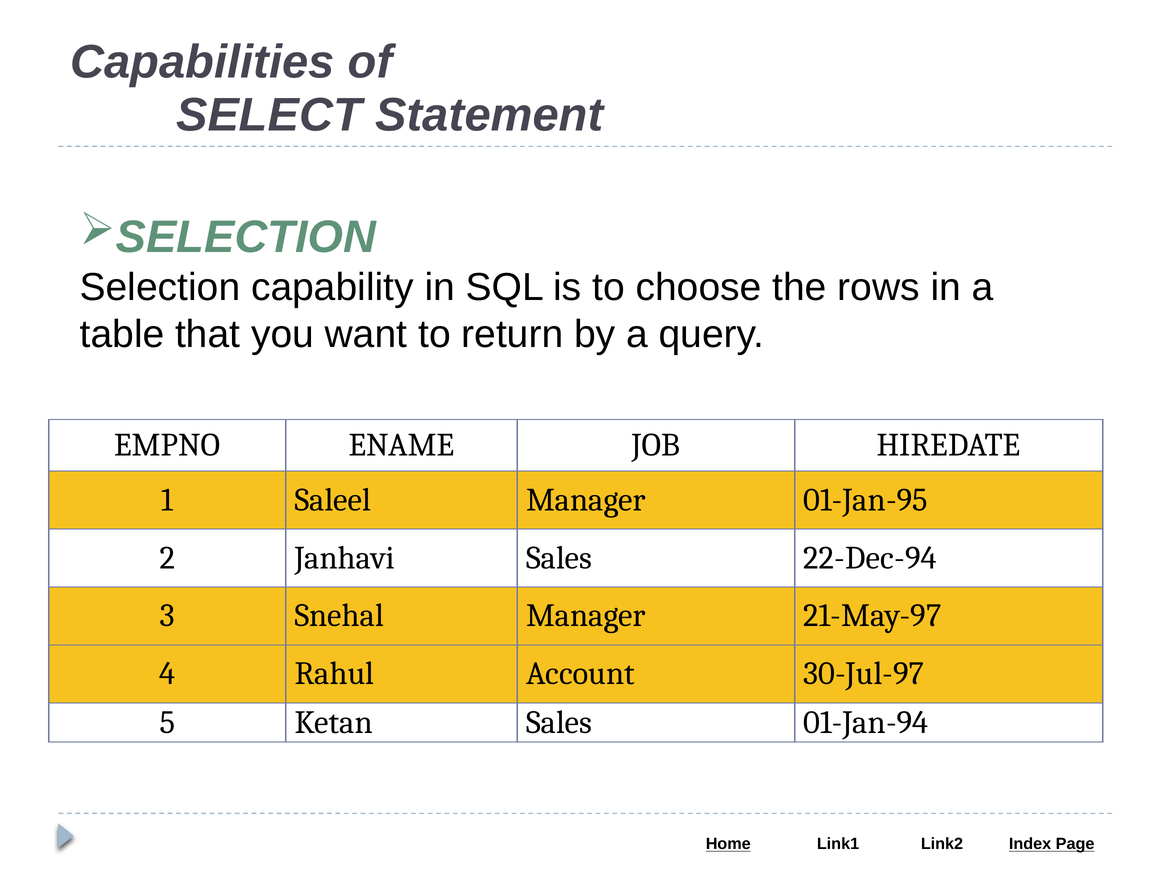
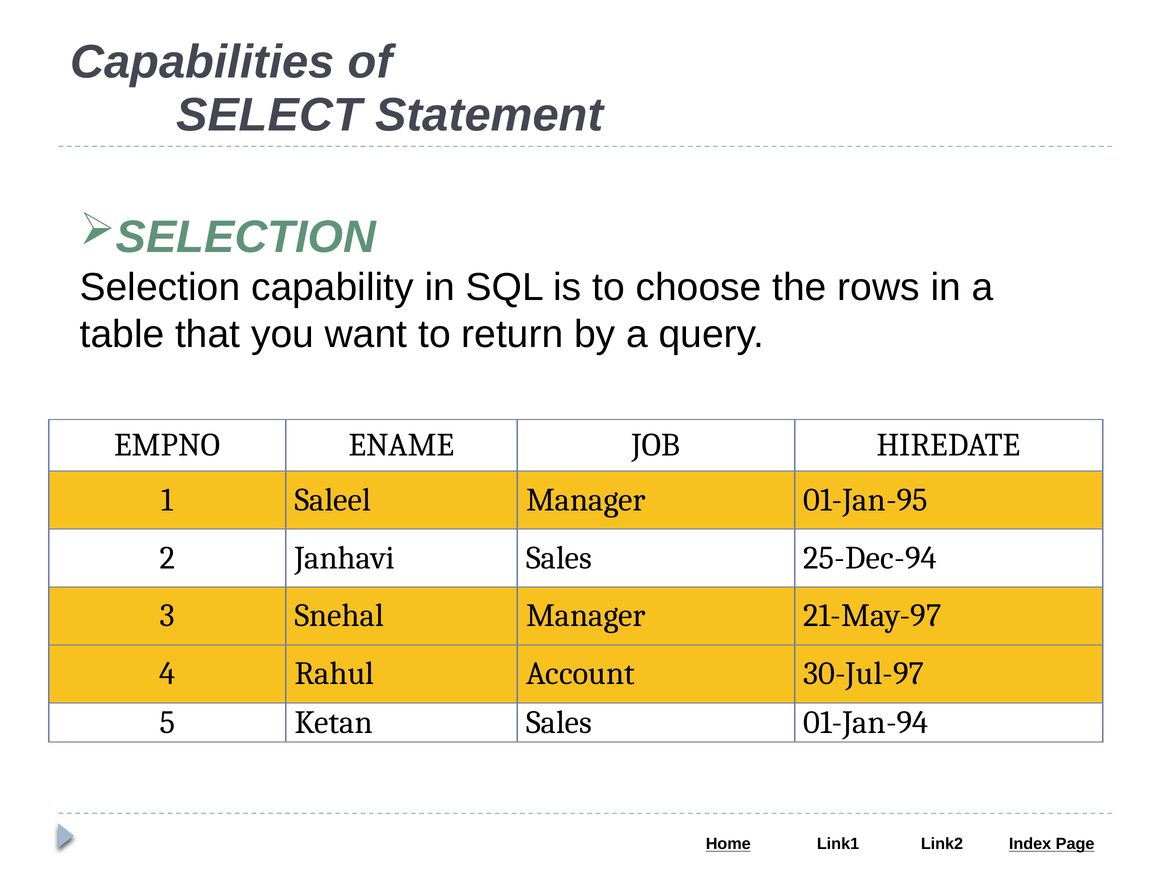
22-Dec-94: 22-Dec-94 -> 25-Dec-94
